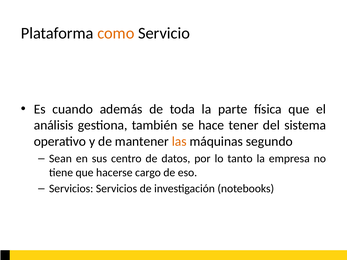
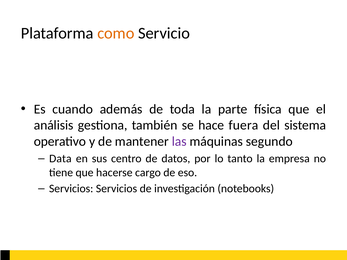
tener: tener -> fuera
las colour: orange -> purple
Sean: Sean -> Data
